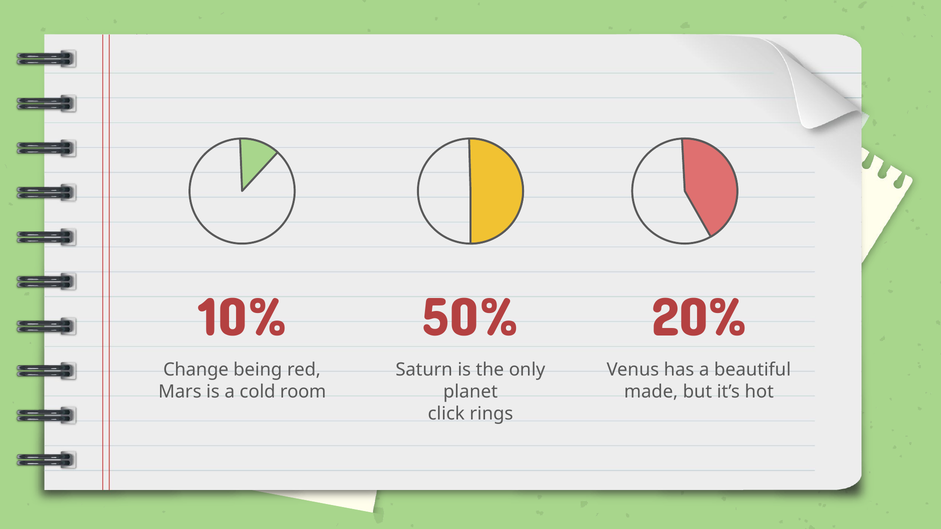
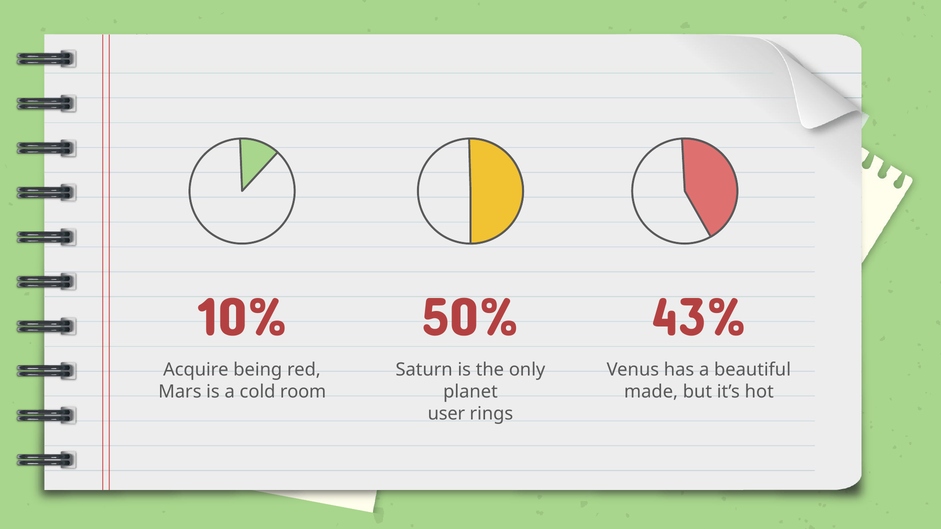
20%: 20% -> 43%
Change: Change -> Acquire
click: click -> user
